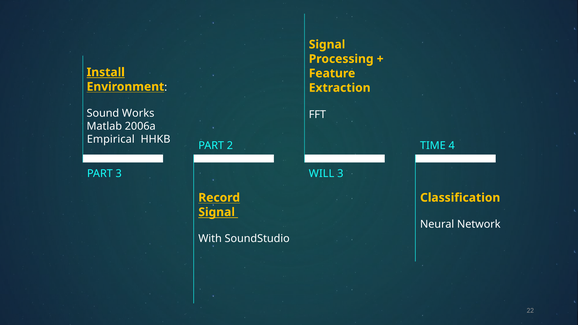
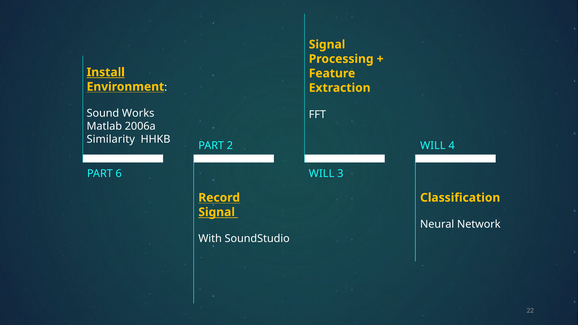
Empirical: Empirical -> Similarity
TIME at (433, 146): TIME -> WILL
PART 3: 3 -> 6
